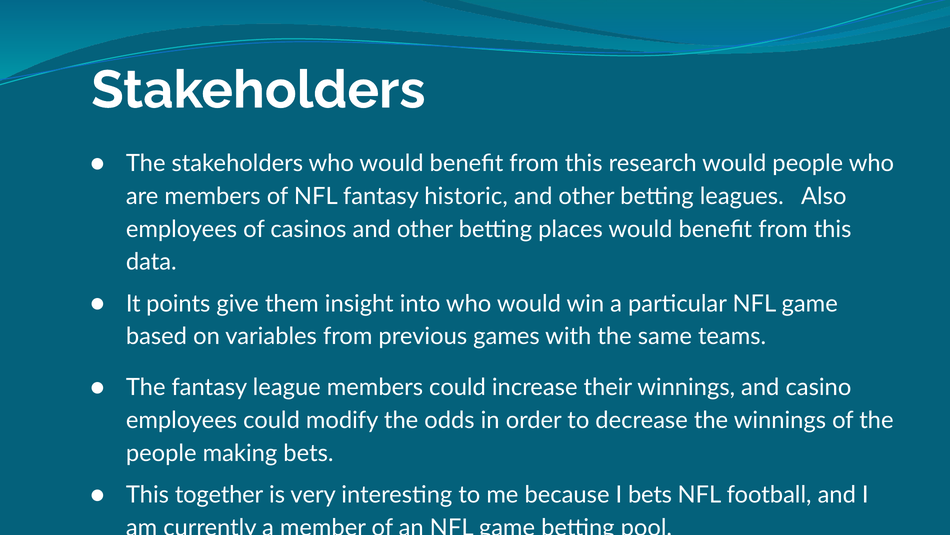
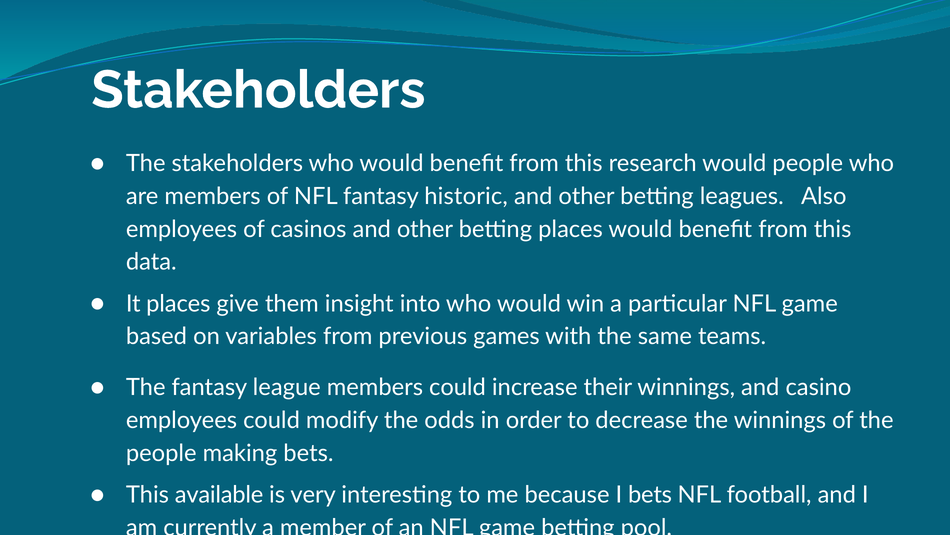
It points: points -> places
together: together -> available
